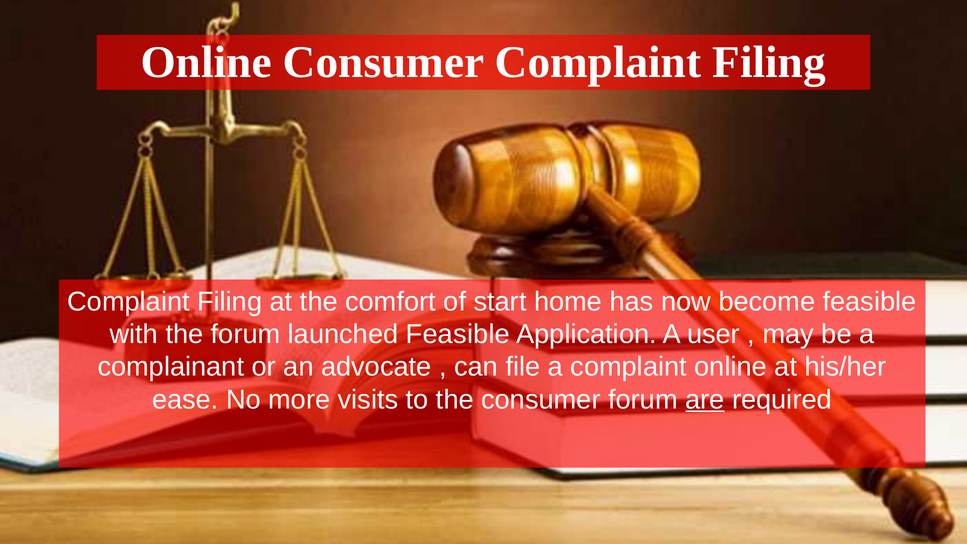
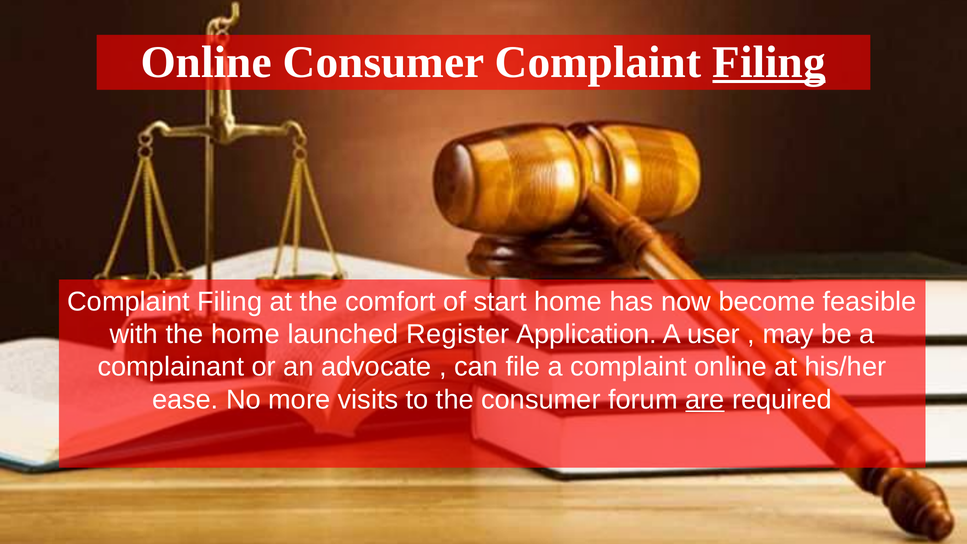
Filing at (769, 62) underline: none -> present
the forum: forum -> home
launched Feasible: Feasible -> Register
